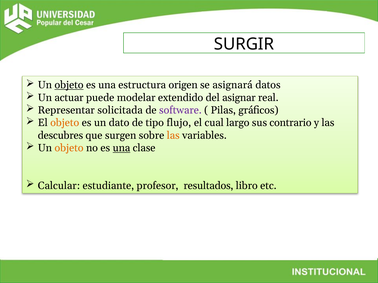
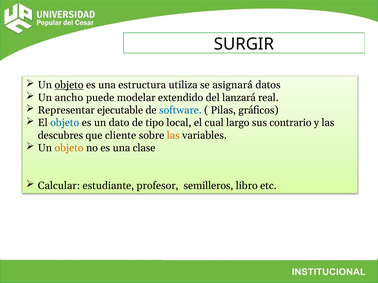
origen: origen -> utiliza
actuar: actuar -> ancho
asignar: asignar -> lanzará
solicitada: solicitada -> ejecutable
software colour: purple -> blue
objeto at (65, 123) colour: orange -> blue
flujo: flujo -> local
surgen: surgen -> cliente
una at (121, 148) underline: present -> none
resultados: resultados -> semilleros
